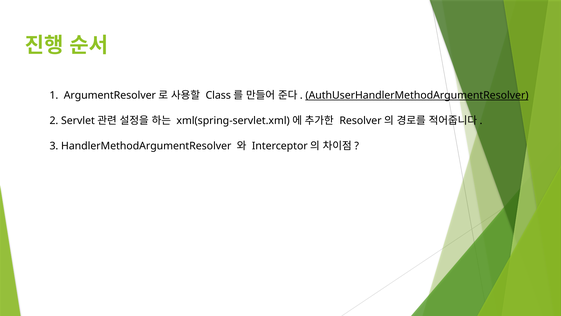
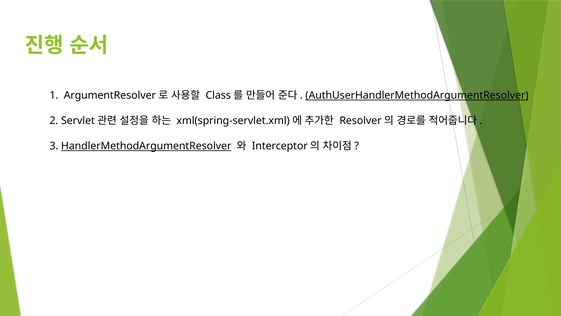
HandlerMethodArgumentResolver underline: none -> present
